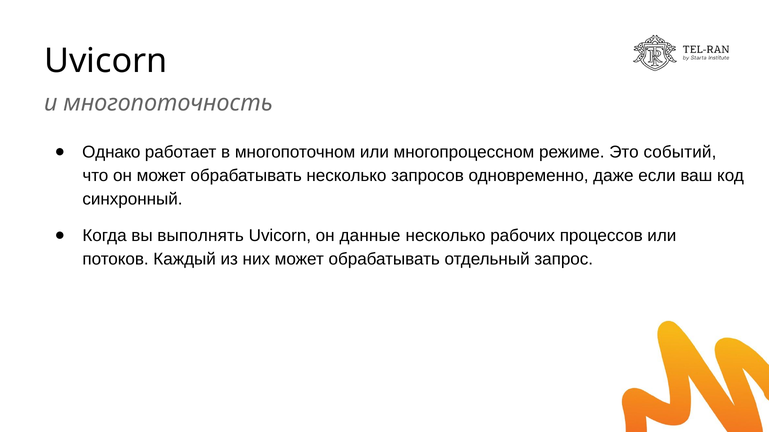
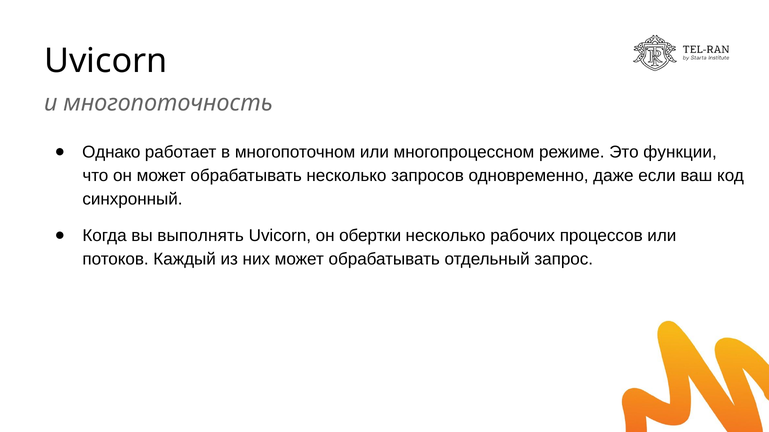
событий: событий -> функции
данные: данные -> обертки
